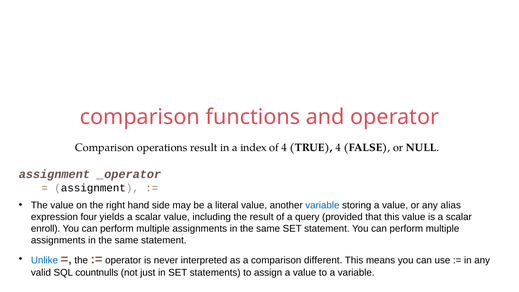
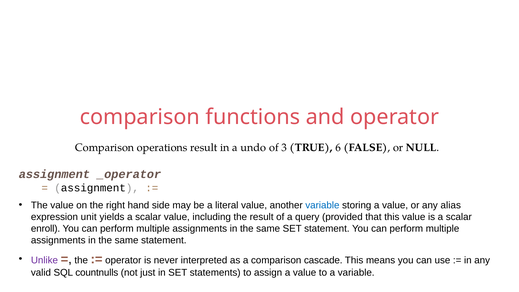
index: index -> undo
of 4: 4 -> 3
TRUE 4: 4 -> 6
four: four -> unit
Unlike colour: blue -> purple
different: different -> cascade
